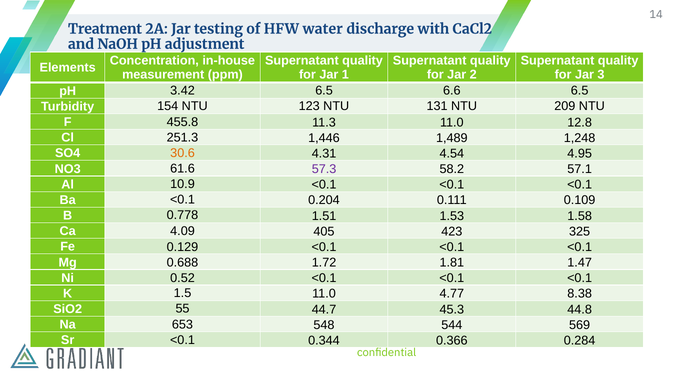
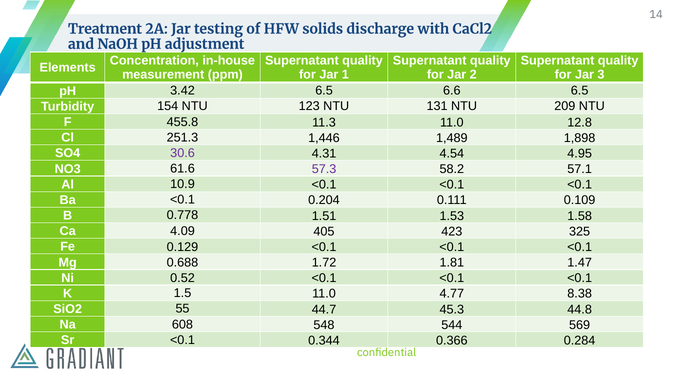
water: water -> solids
1,248: 1,248 -> 1,898
30.6 colour: orange -> purple
653: 653 -> 608
